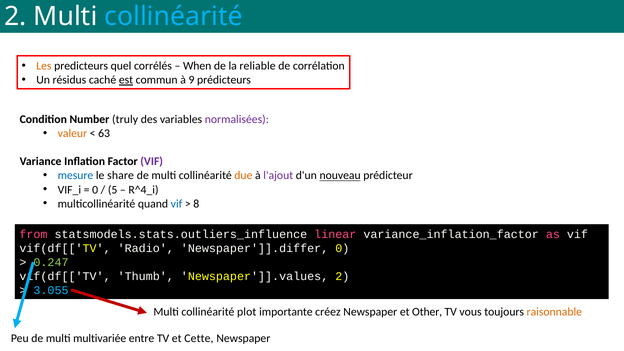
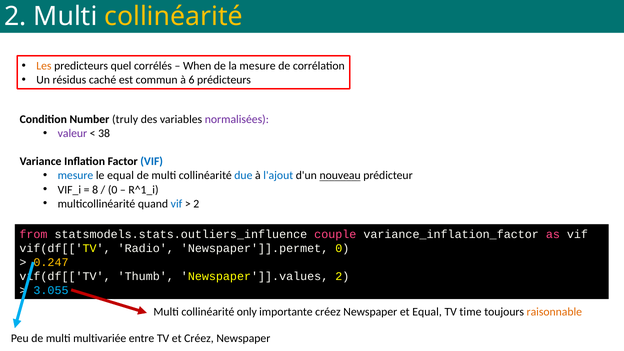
collinéarité at (174, 16) colour: light blue -> yellow
la reliable: reliable -> mesure
est underline: present -> none
9: 9 -> 6
valeur colour: orange -> purple
63: 63 -> 38
VIF at (152, 162) colour: purple -> blue
le share: share -> equal
due colour: orange -> blue
l'ajout colour: purple -> blue
0 at (95, 190): 0 -> 8
5 at (113, 190): 5 -> 0
R^4_i: R^4_i -> R^1_i
8 at (196, 204): 8 -> 2
linear: linear -> couple
Newspaper']].differ: Newspaper']].differ -> Newspaper']].permet
0.247 colour: light green -> yellow
plot: plot -> only
et Other: Other -> Equal
vous: vous -> time
et Cette: Cette -> Créez
